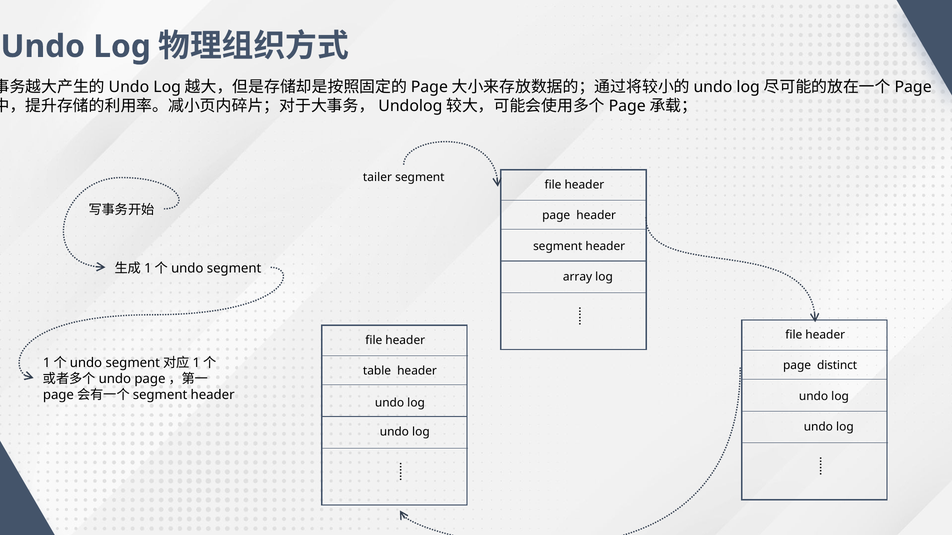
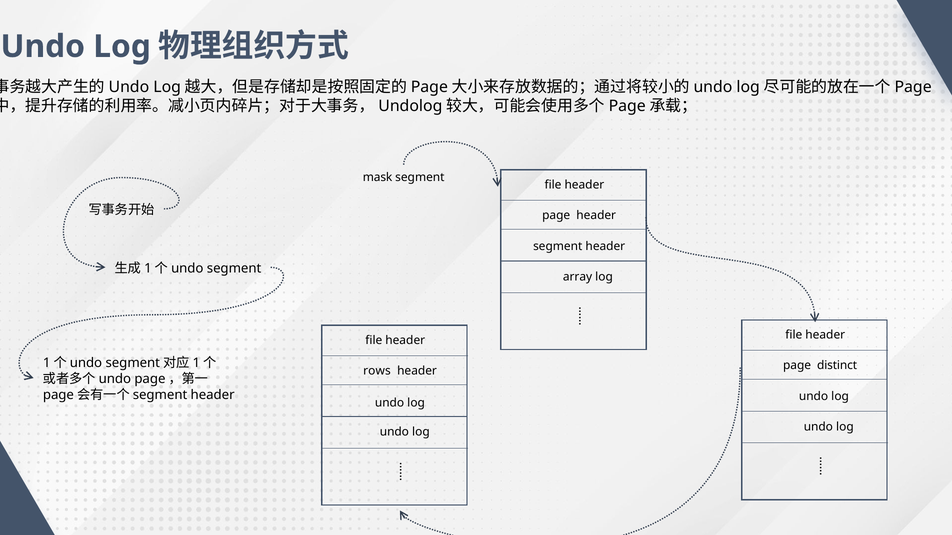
tailer: tailer -> mask
table: table -> rows
